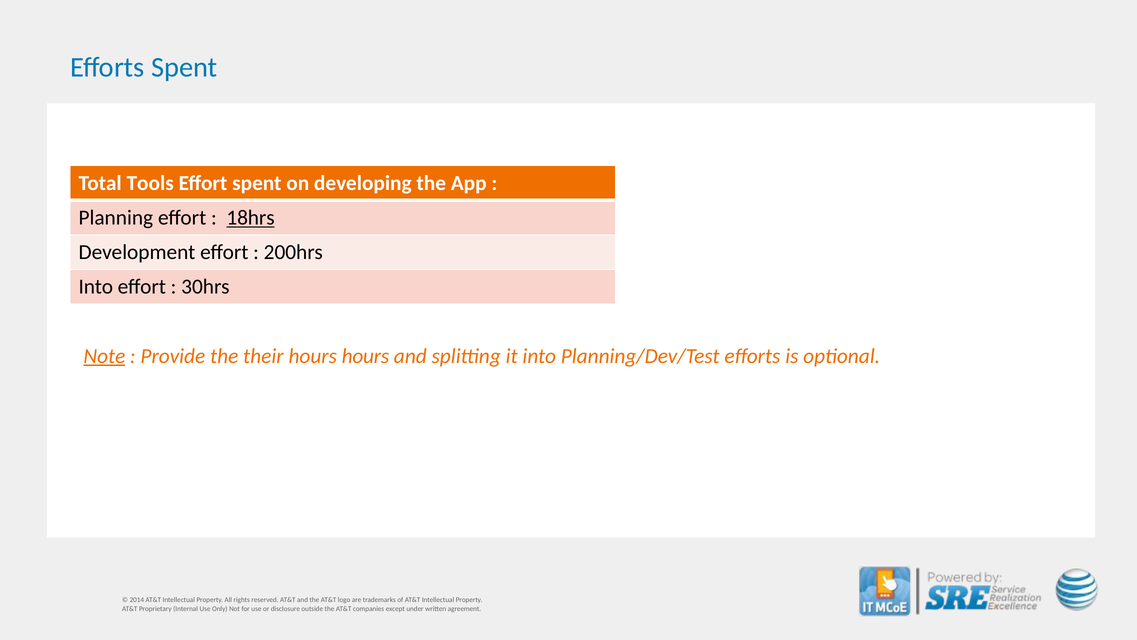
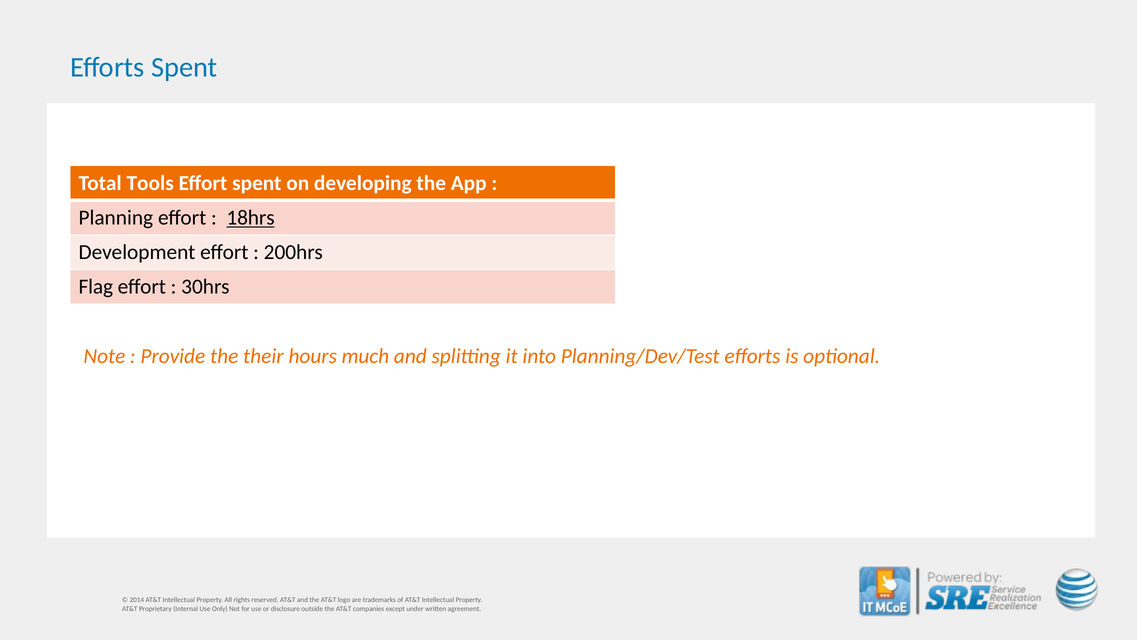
Into at (96, 287): Into -> Flag
Note underline: present -> none
hours hours: hours -> much
